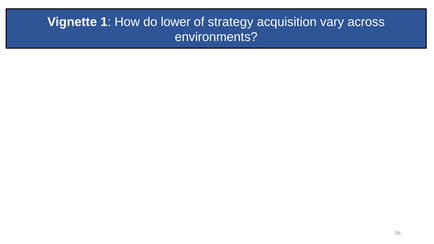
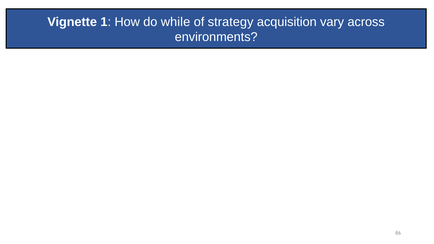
lower: lower -> while
